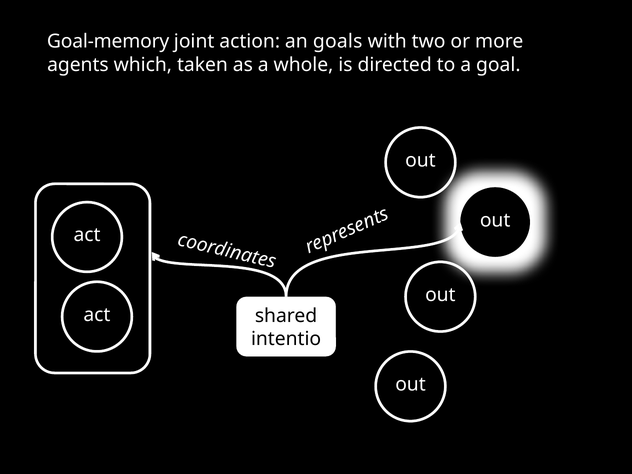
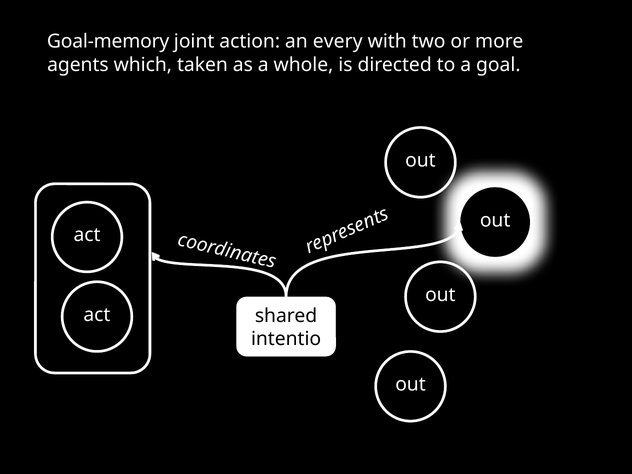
goals: goals -> every
